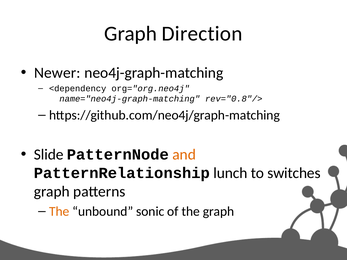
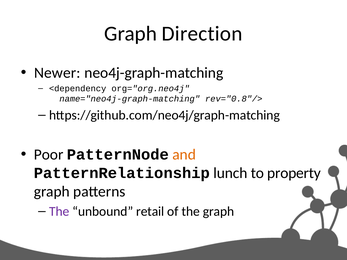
Slide: Slide -> Poor
switches: switches -> property
The at (59, 212) colour: orange -> purple
sonic: sonic -> retail
